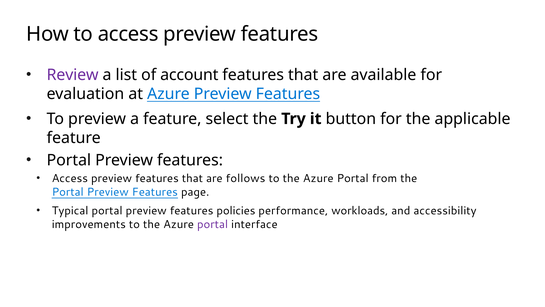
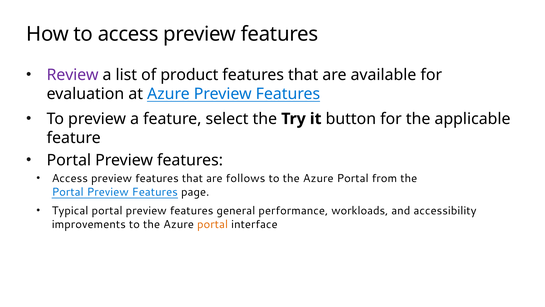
account: account -> product
policies: policies -> general
portal at (213, 224) colour: purple -> orange
